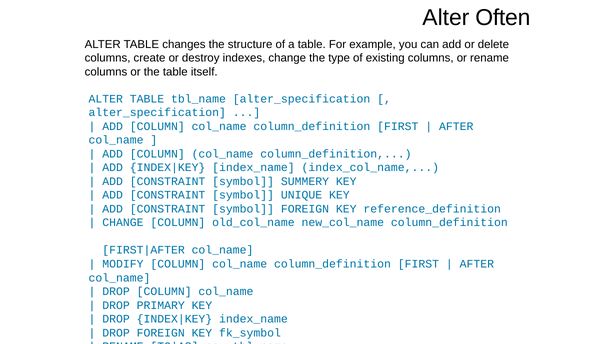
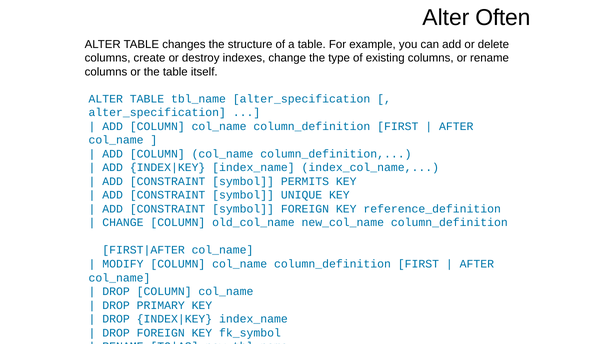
SUMMERY: SUMMERY -> PERMITS
